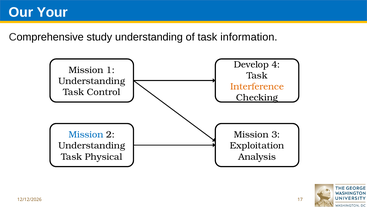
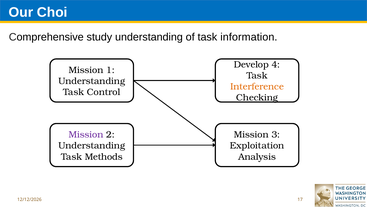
Your: Your -> Choi
Mission at (86, 134) colour: blue -> purple
Physical: Physical -> Methods
